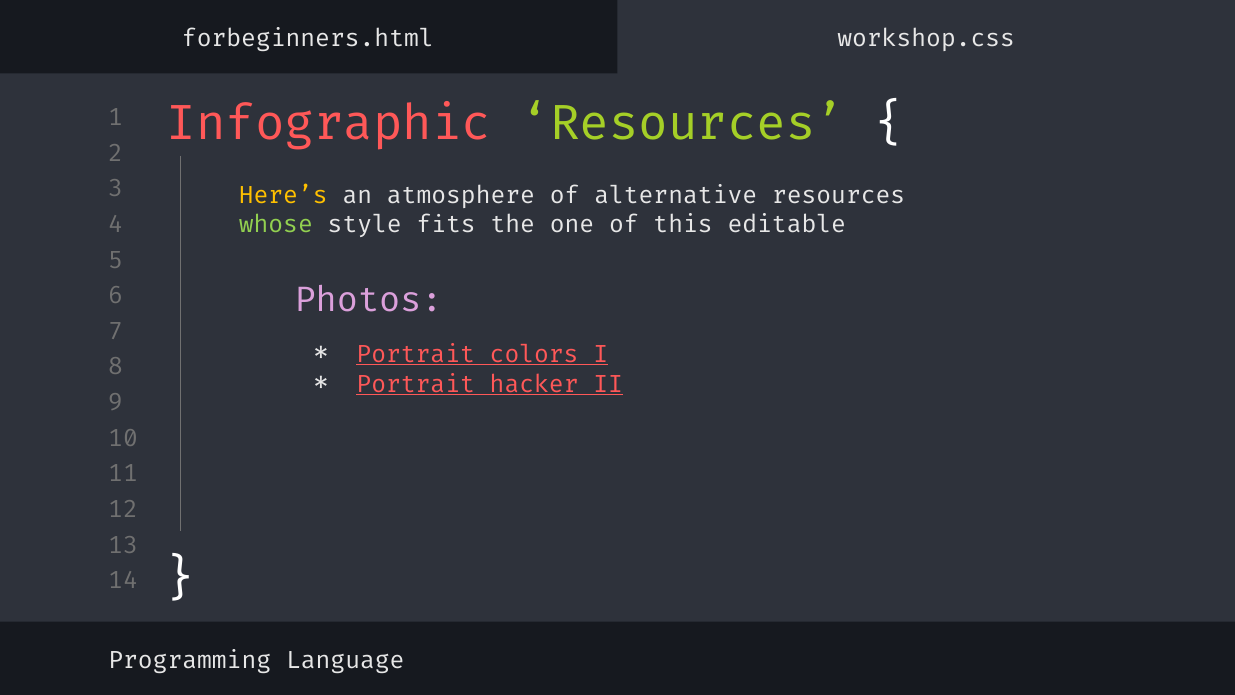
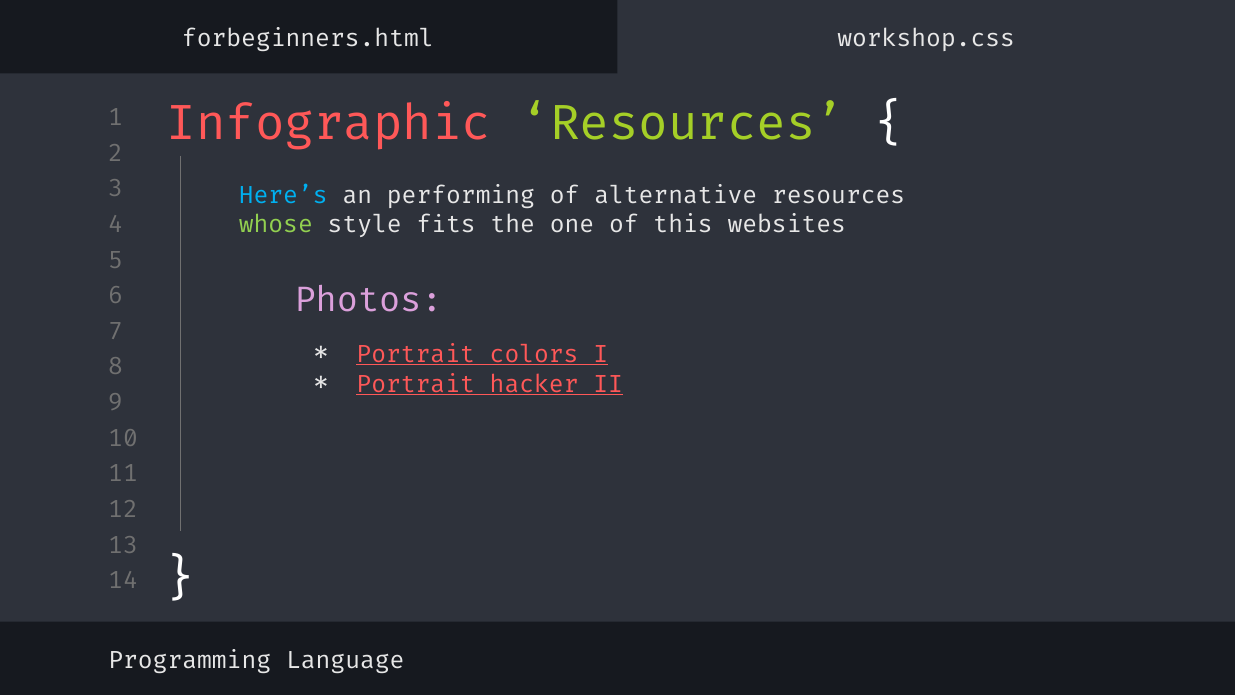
Here’s colour: yellow -> light blue
atmosphere: atmosphere -> performing
editable: editable -> websites
